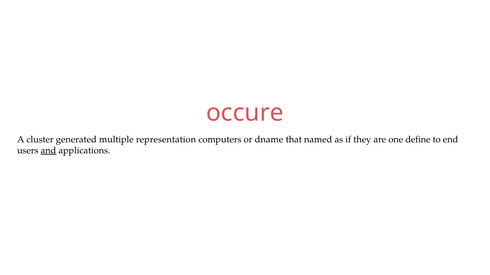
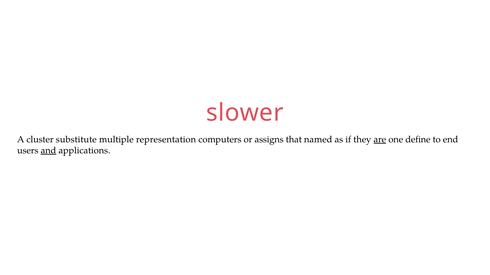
occure: occure -> slower
generated: generated -> substitute
dname: dname -> assigns
are underline: none -> present
